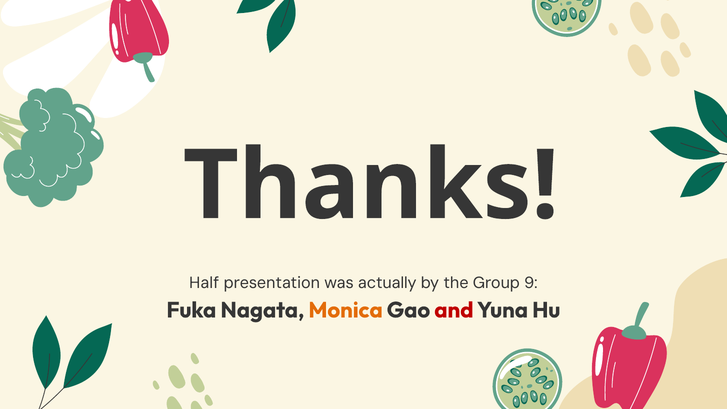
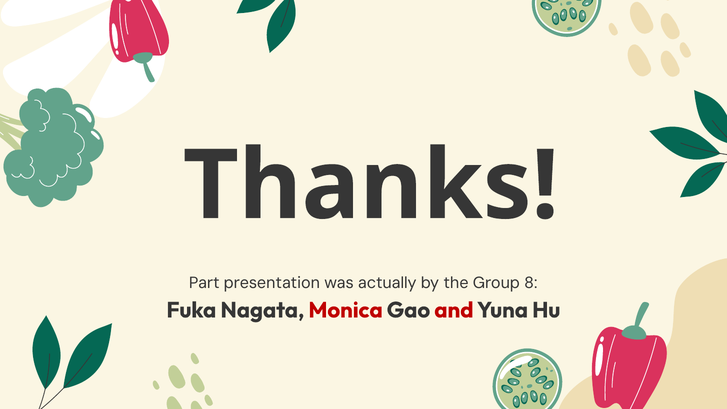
Half: Half -> Part
9: 9 -> 8
Monica colour: orange -> red
